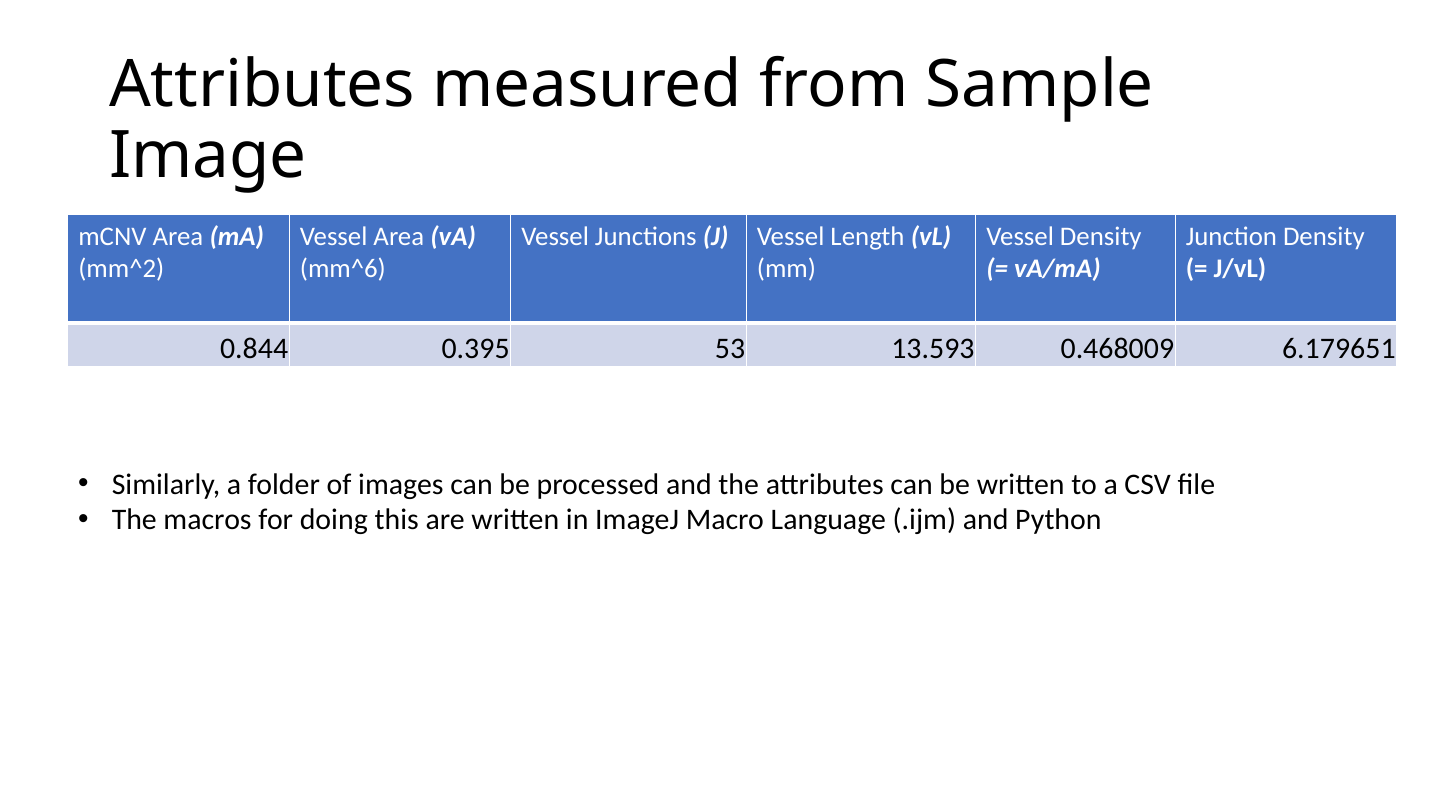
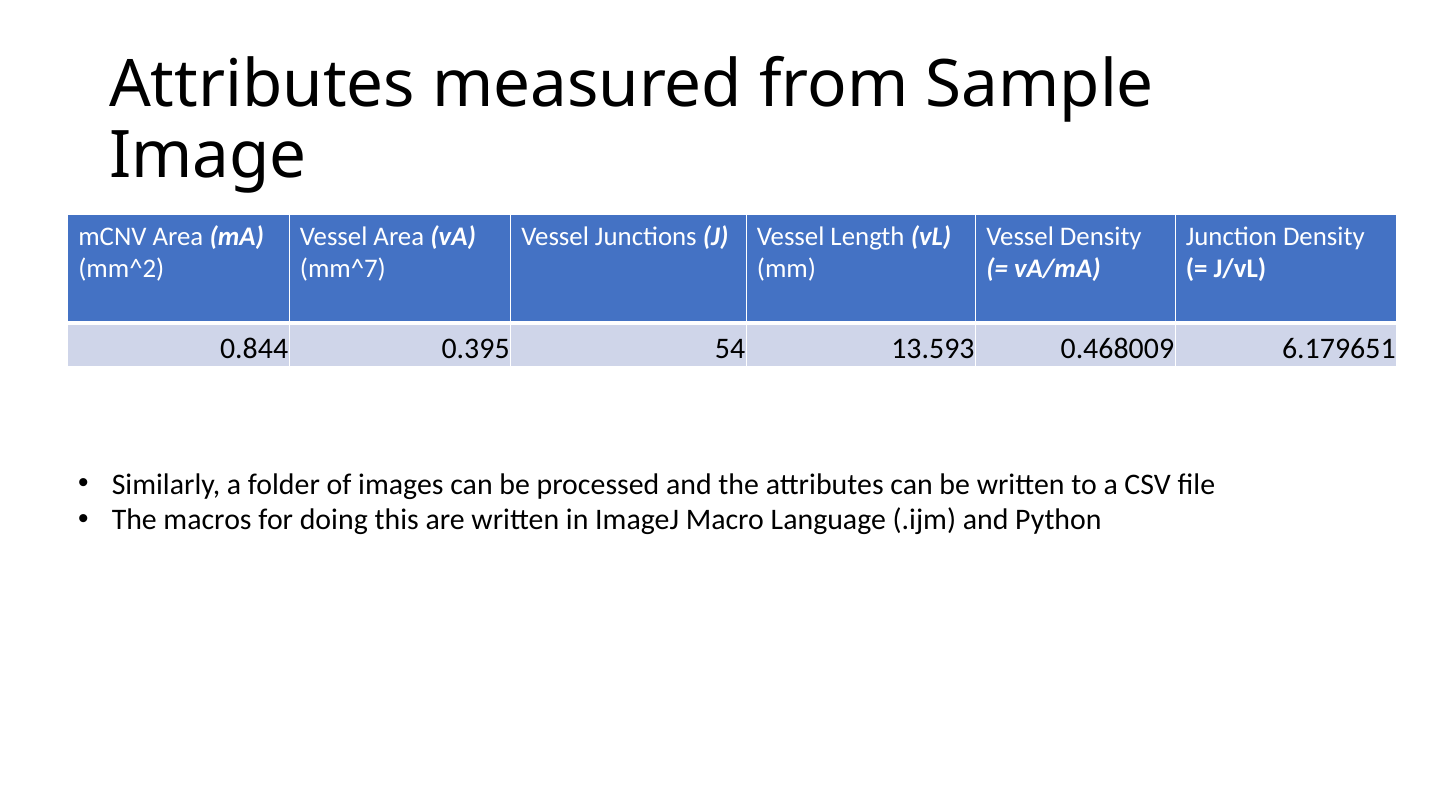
mm^6: mm^6 -> mm^7
53: 53 -> 54
